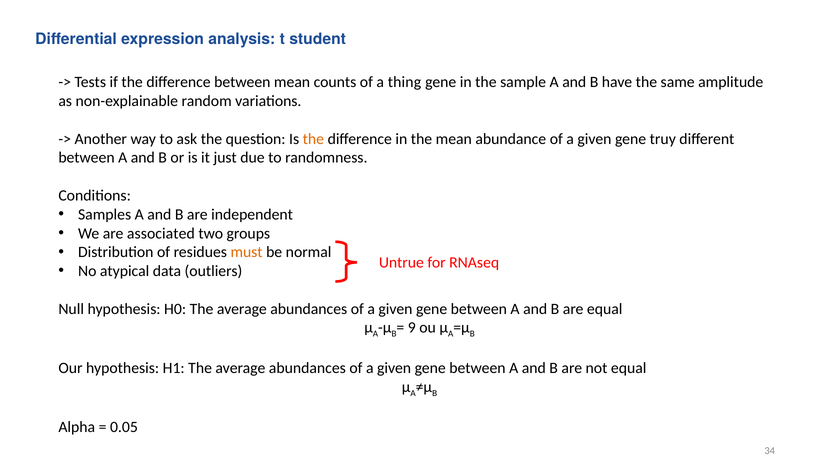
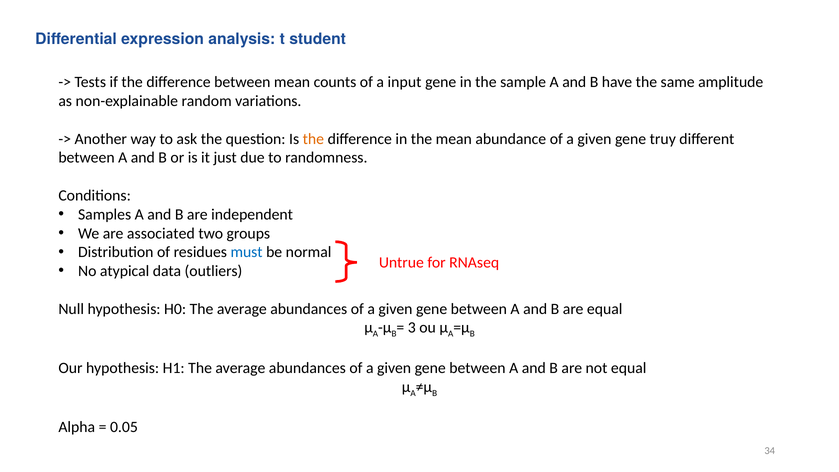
thing: thing -> input
must colour: orange -> blue
9: 9 -> 3
